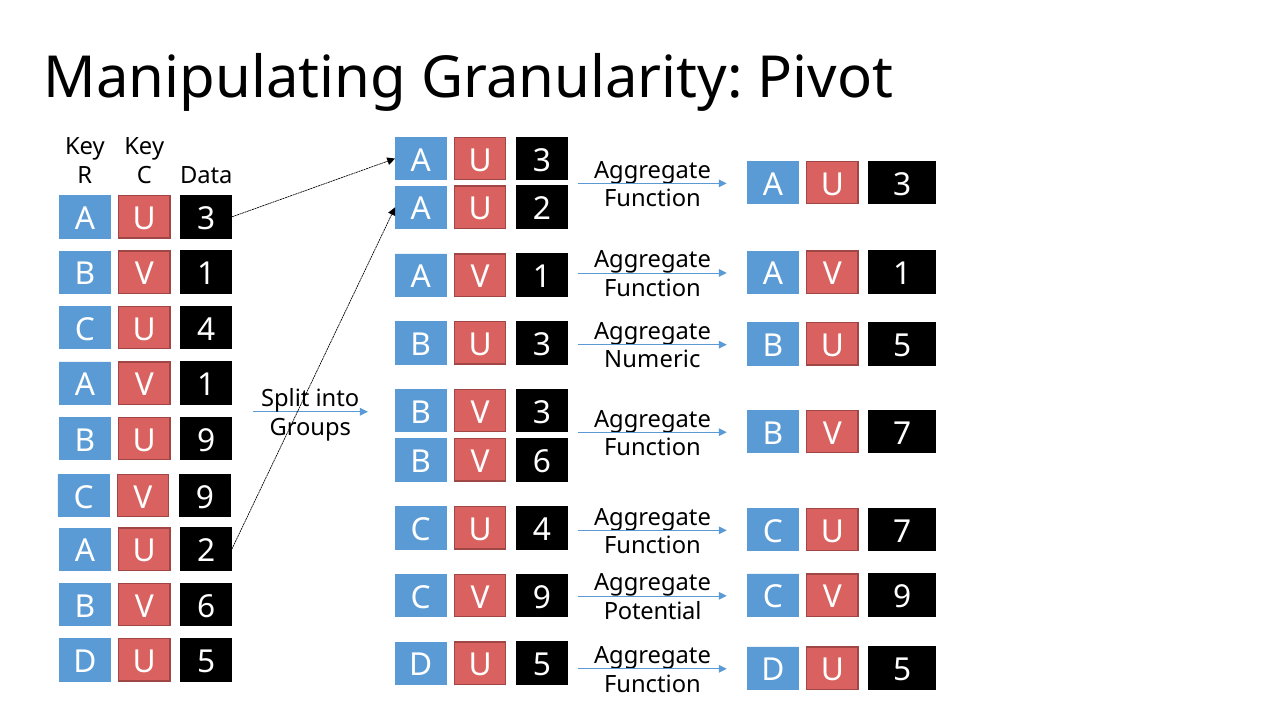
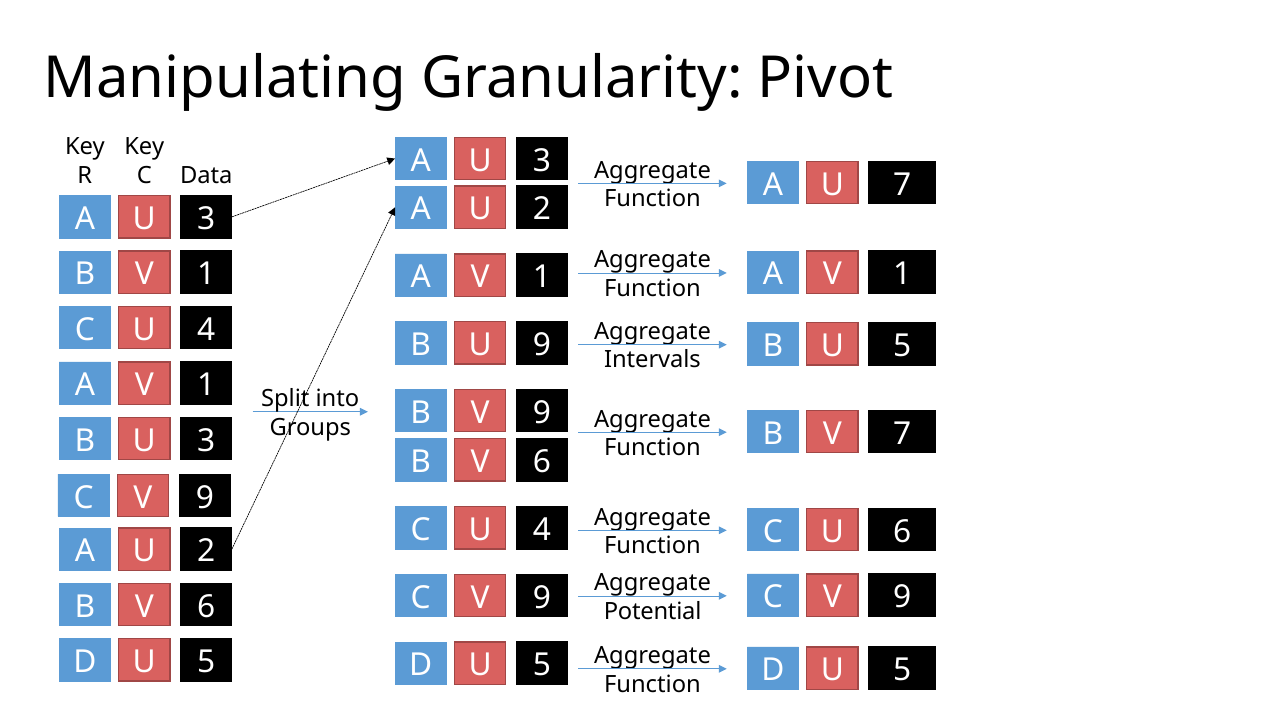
Function A 3: 3 -> 7
3 at (542, 345): 3 -> 9
Numeric: Numeric -> Intervals
3 at (542, 413): 3 -> 9
B 9: 9 -> 3
C 7: 7 -> 6
